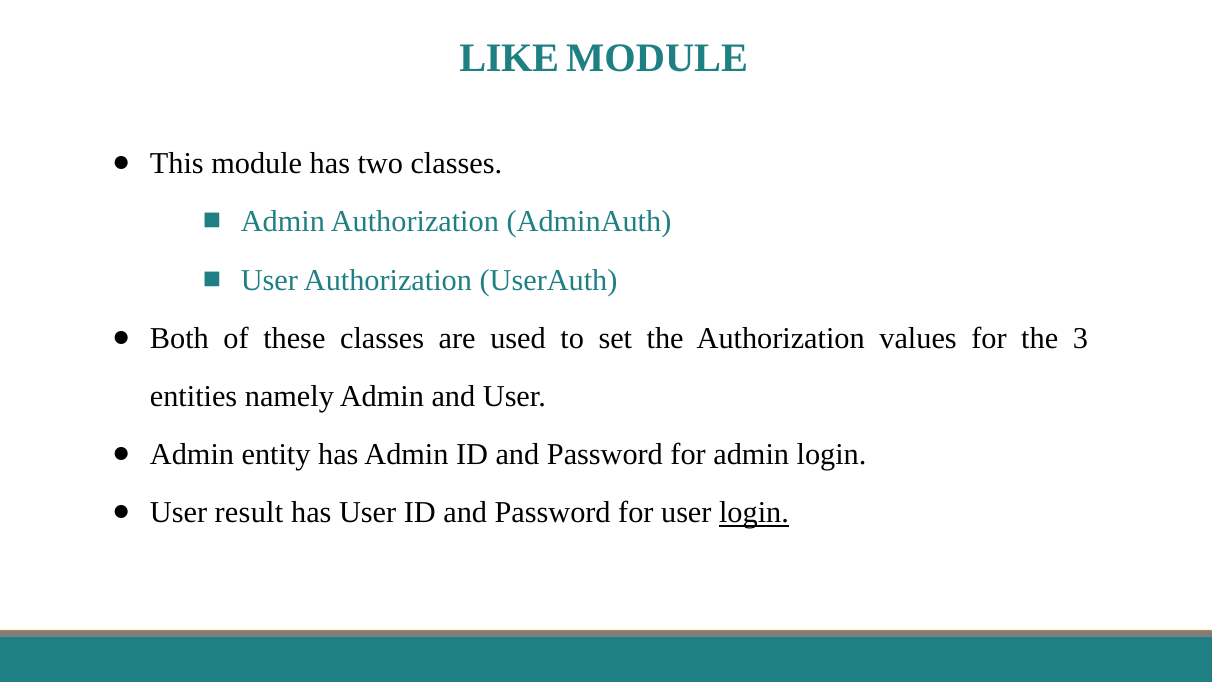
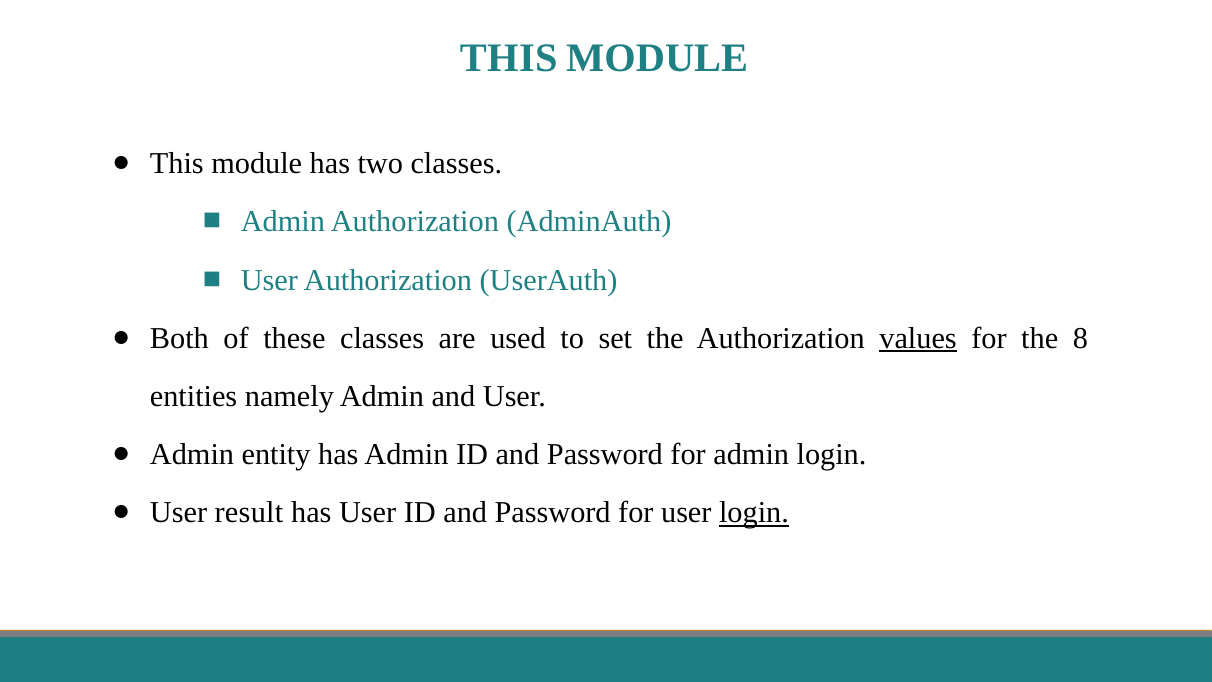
LIKE at (509, 58): LIKE -> THIS
values underline: none -> present
3: 3 -> 8
